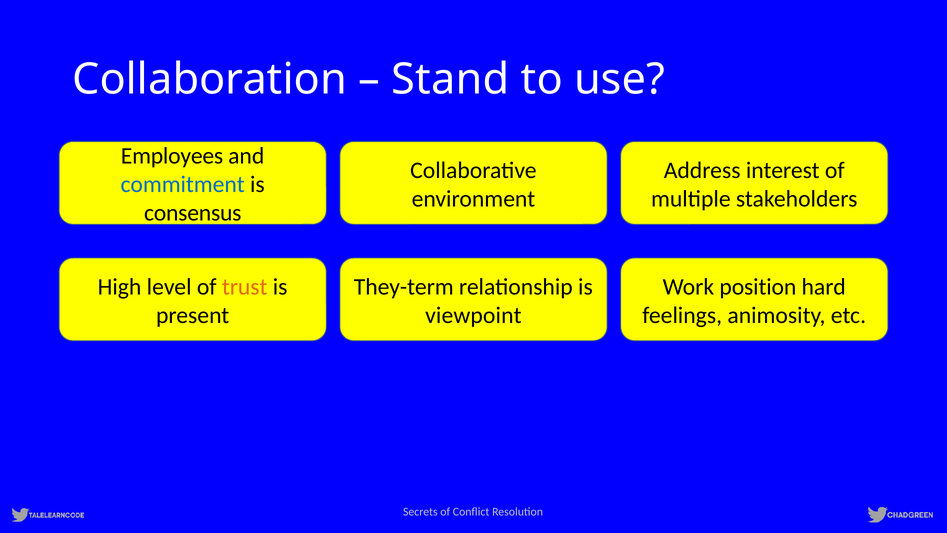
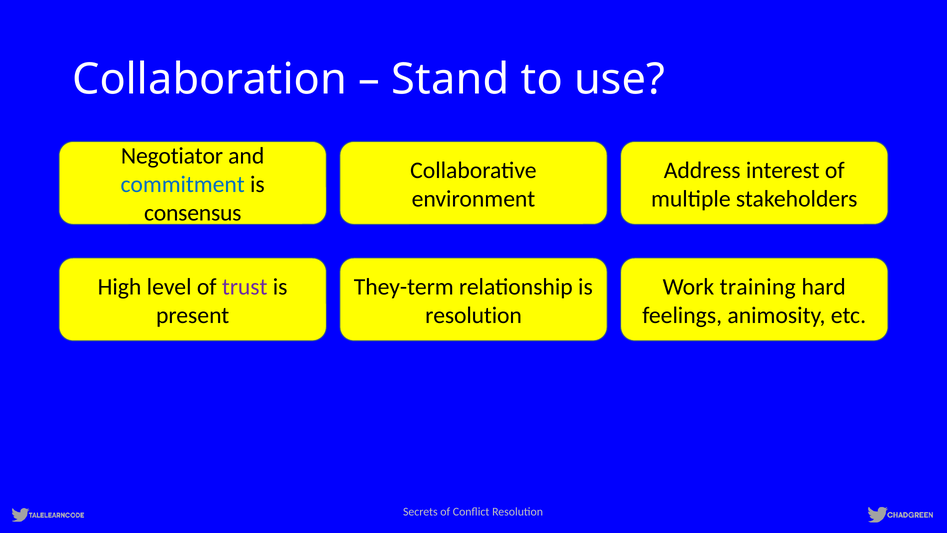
Employees: Employees -> Negotiator
trust colour: orange -> purple
position: position -> training
viewpoint at (473, 315): viewpoint -> resolution
